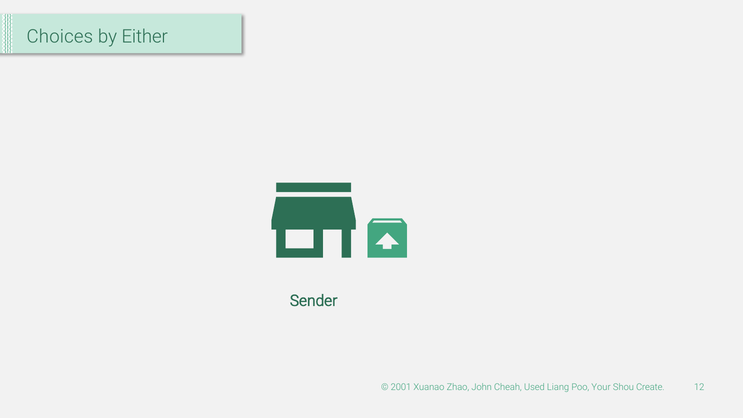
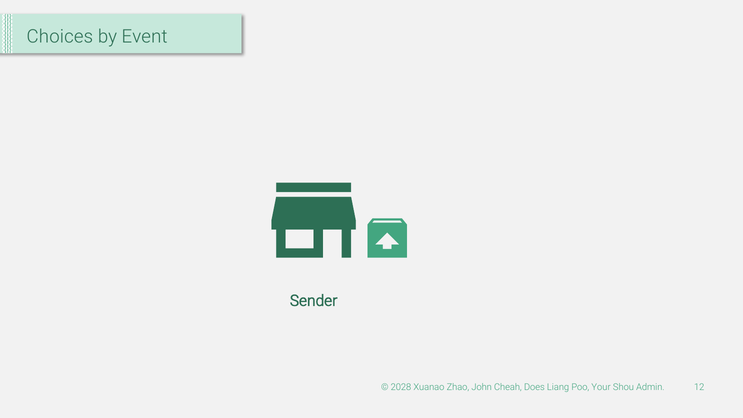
Either: Either -> Event
2001: 2001 -> 2028
Used: Used -> Does
Create: Create -> Admin
